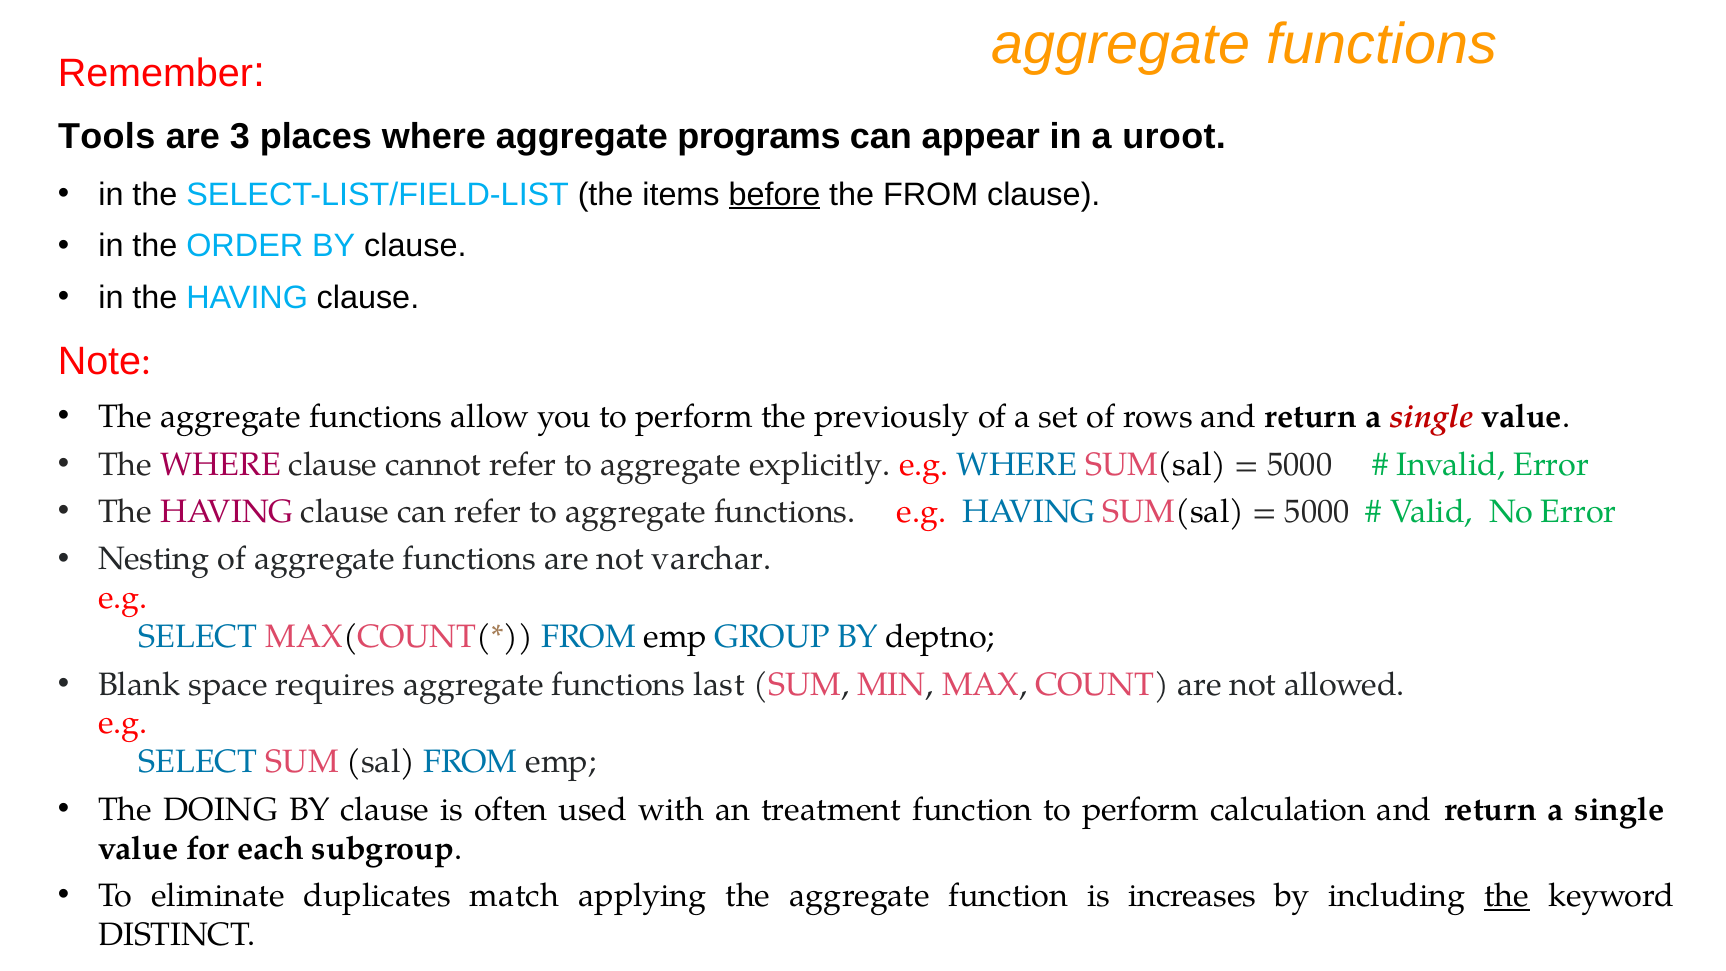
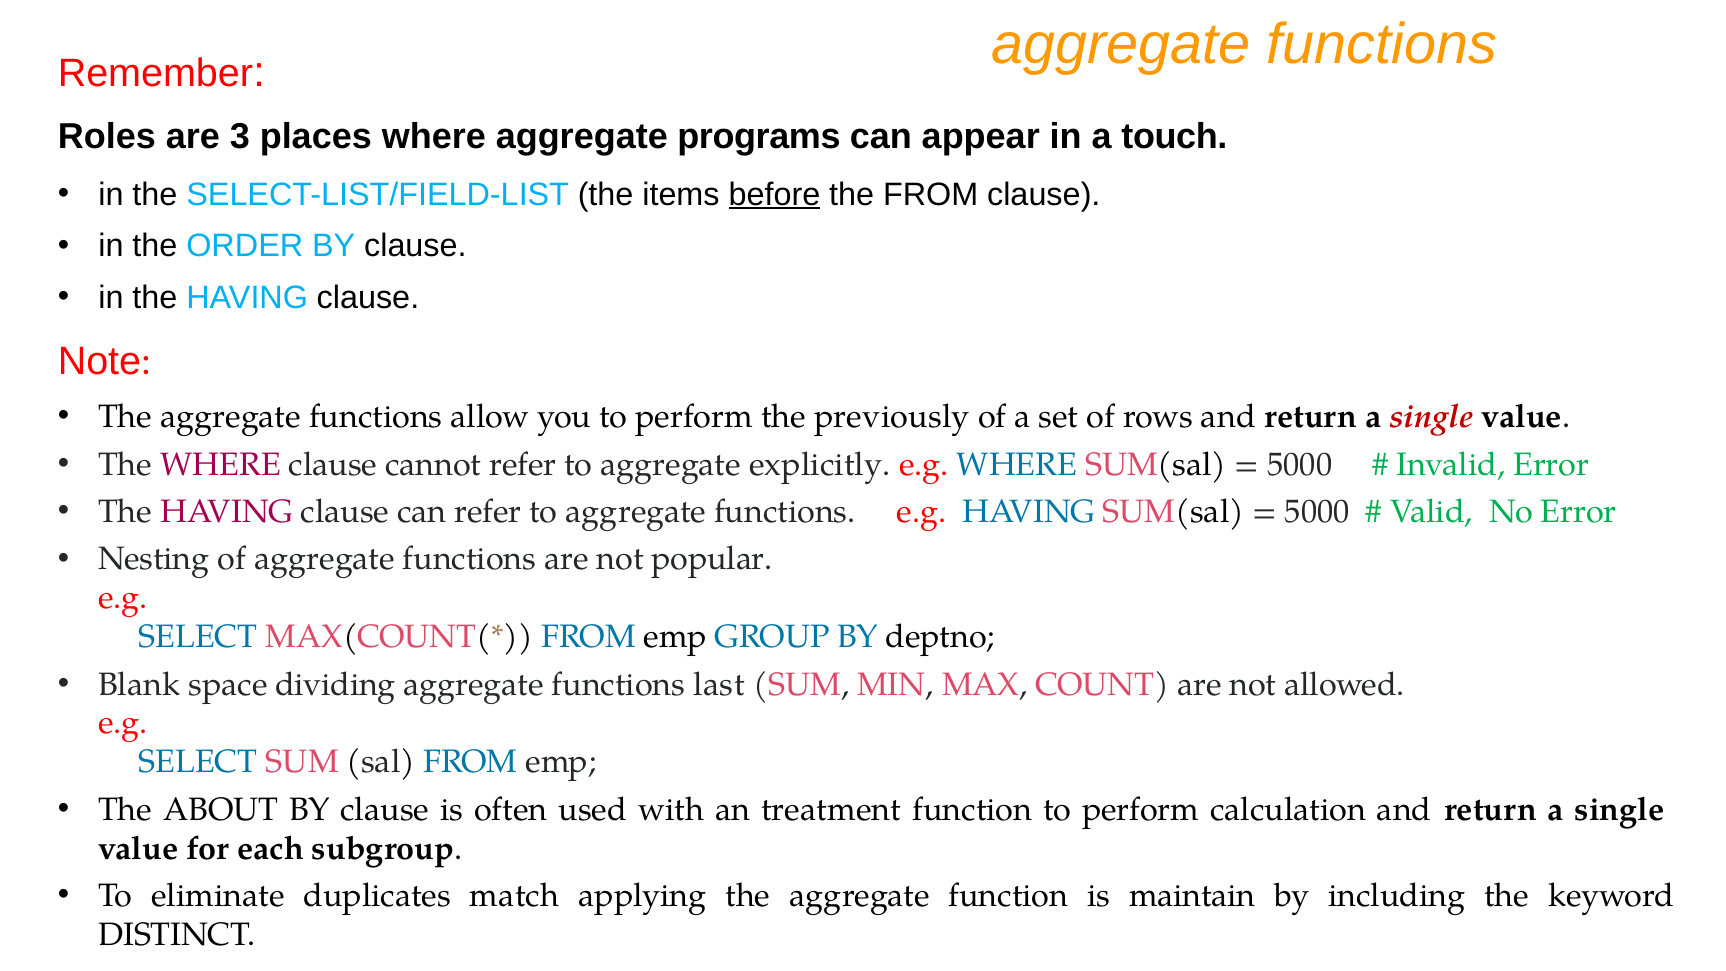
Tools: Tools -> Roles
uroot: uroot -> touch
varchar: varchar -> popular
requires: requires -> dividing
DOING: DOING -> ABOUT
increases: increases -> maintain
the at (1507, 896) underline: present -> none
